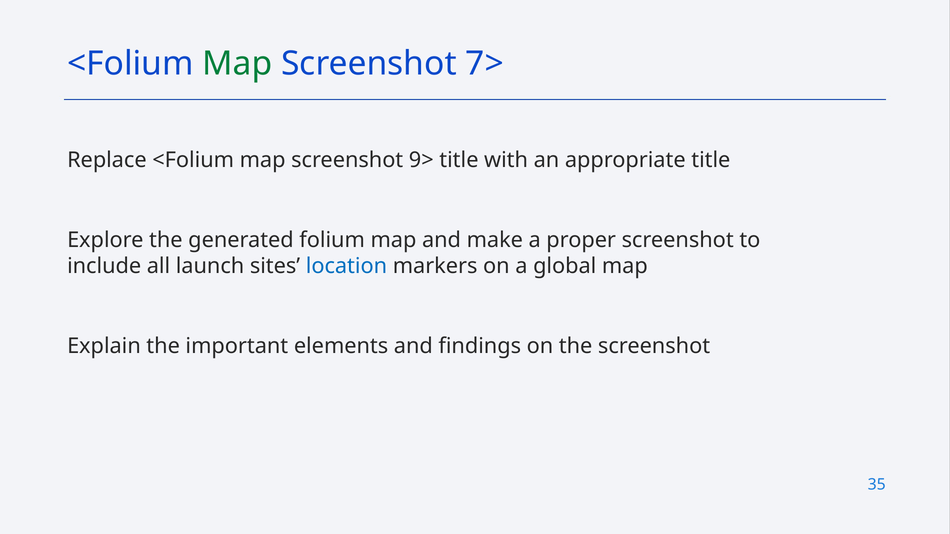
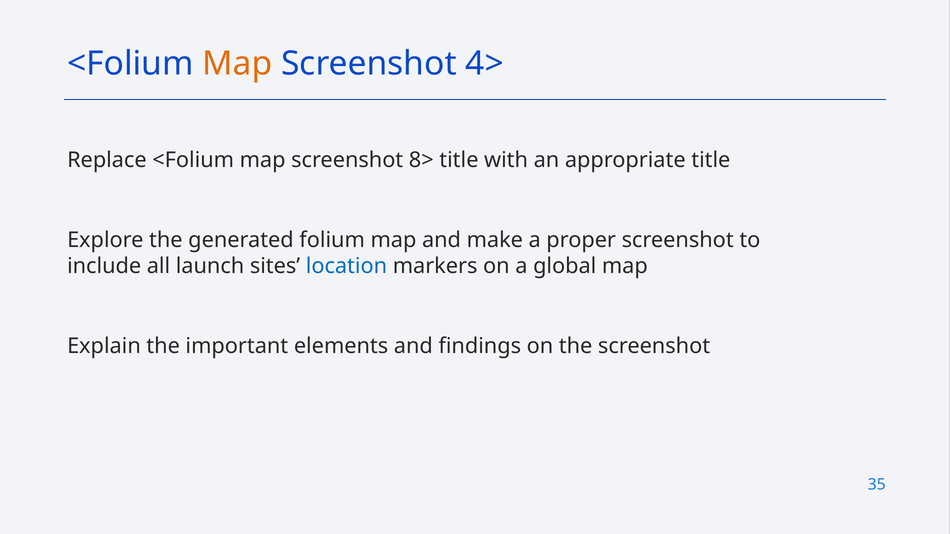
Map at (237, 63) colour: green -> orange
7>: 7> -> 4>
9>: 9> -> 8>
